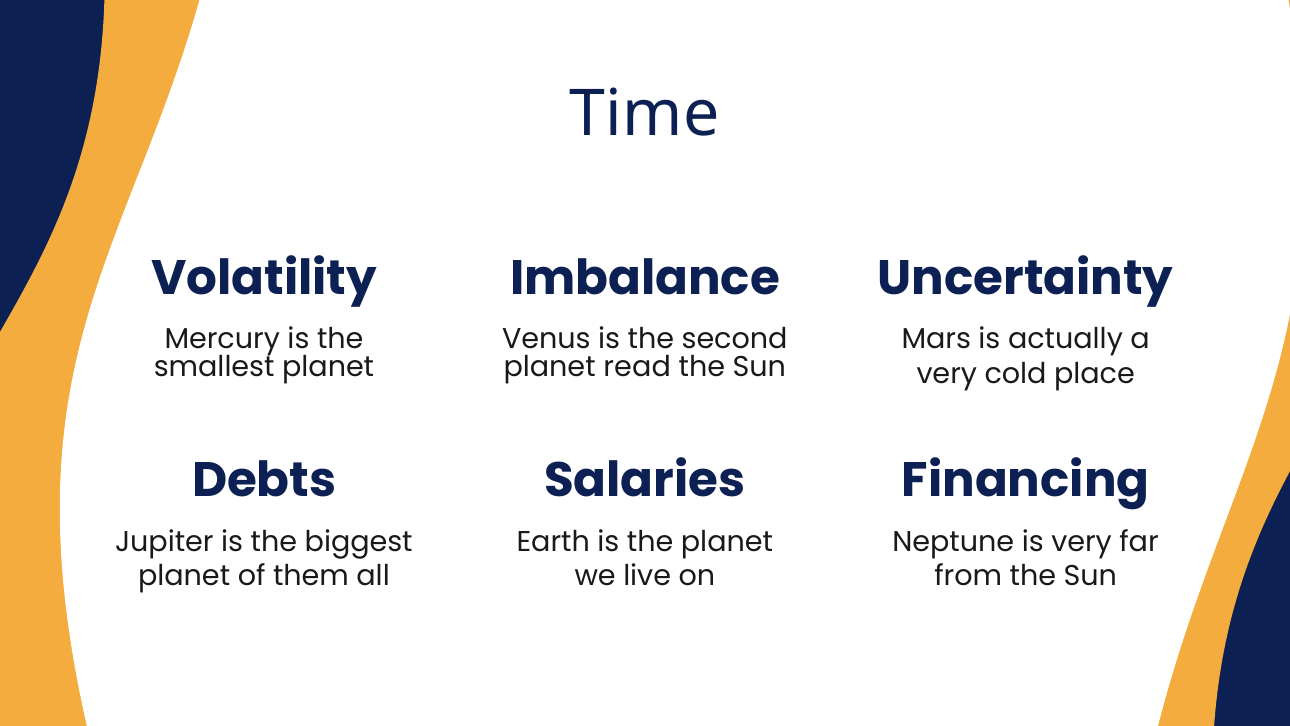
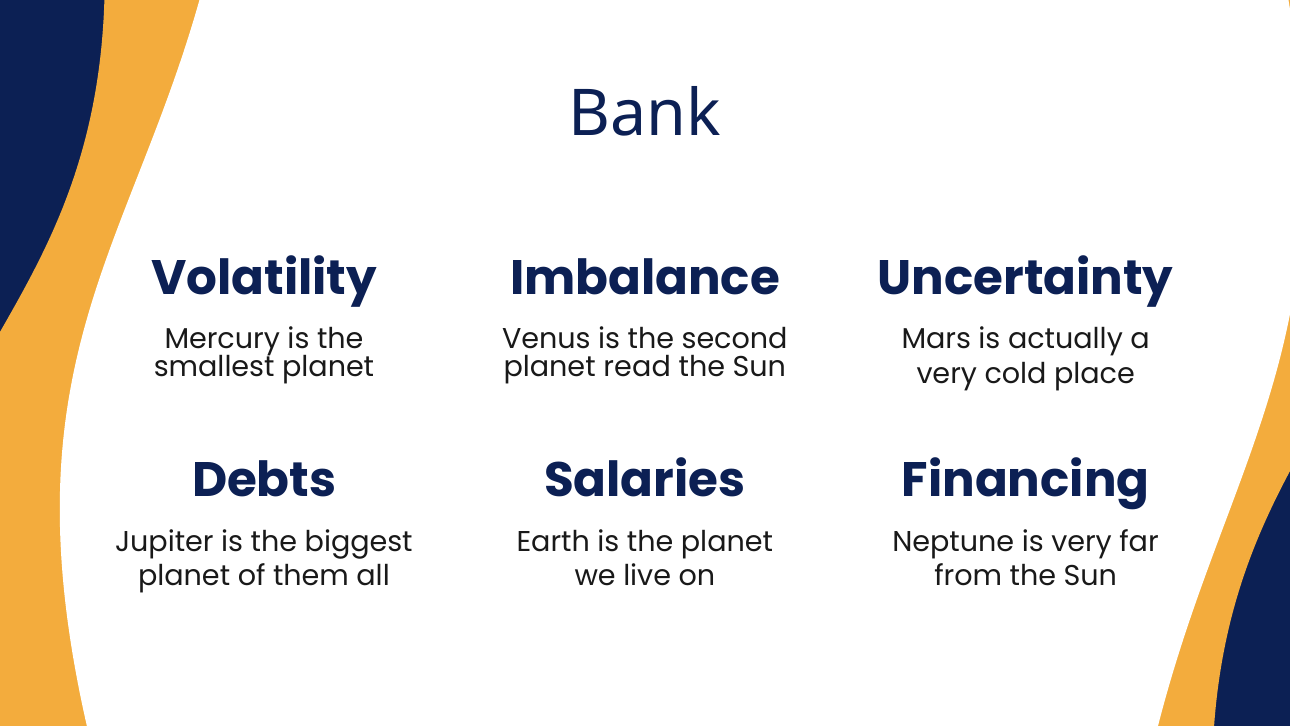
Time: Time -> Bank
